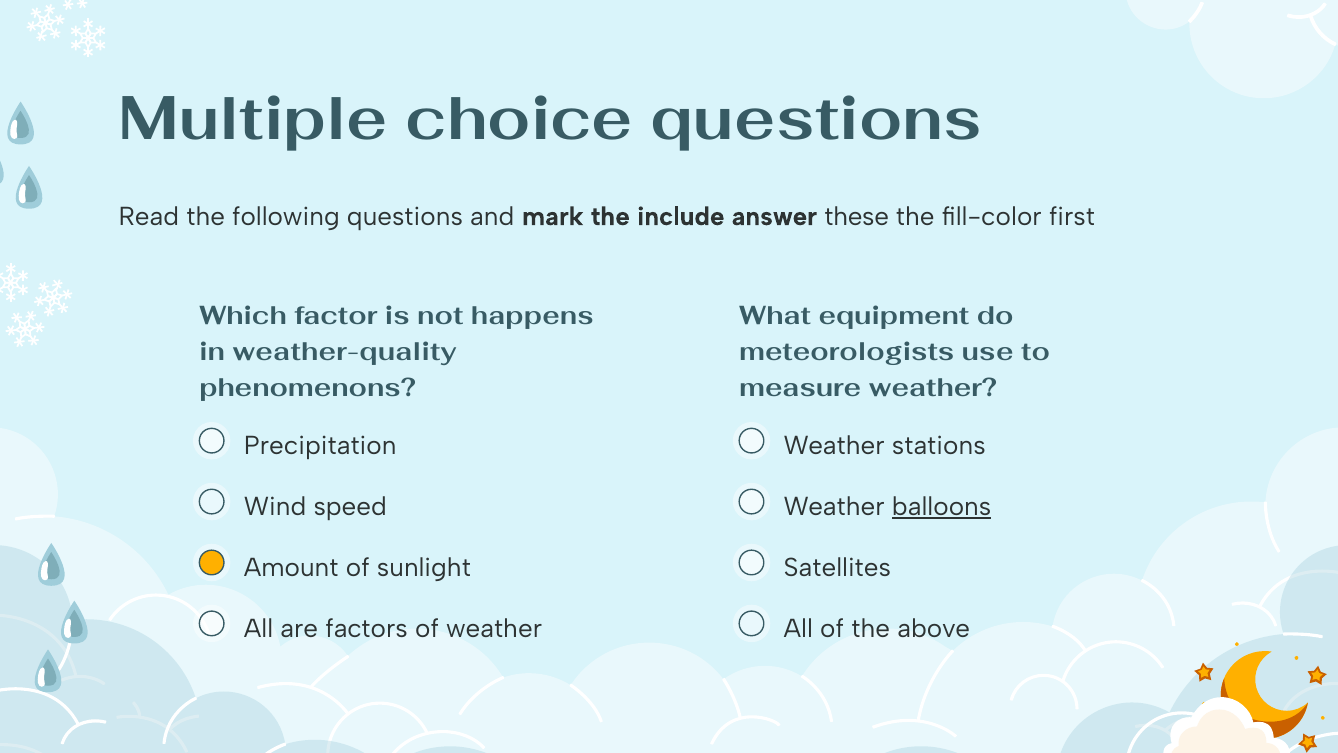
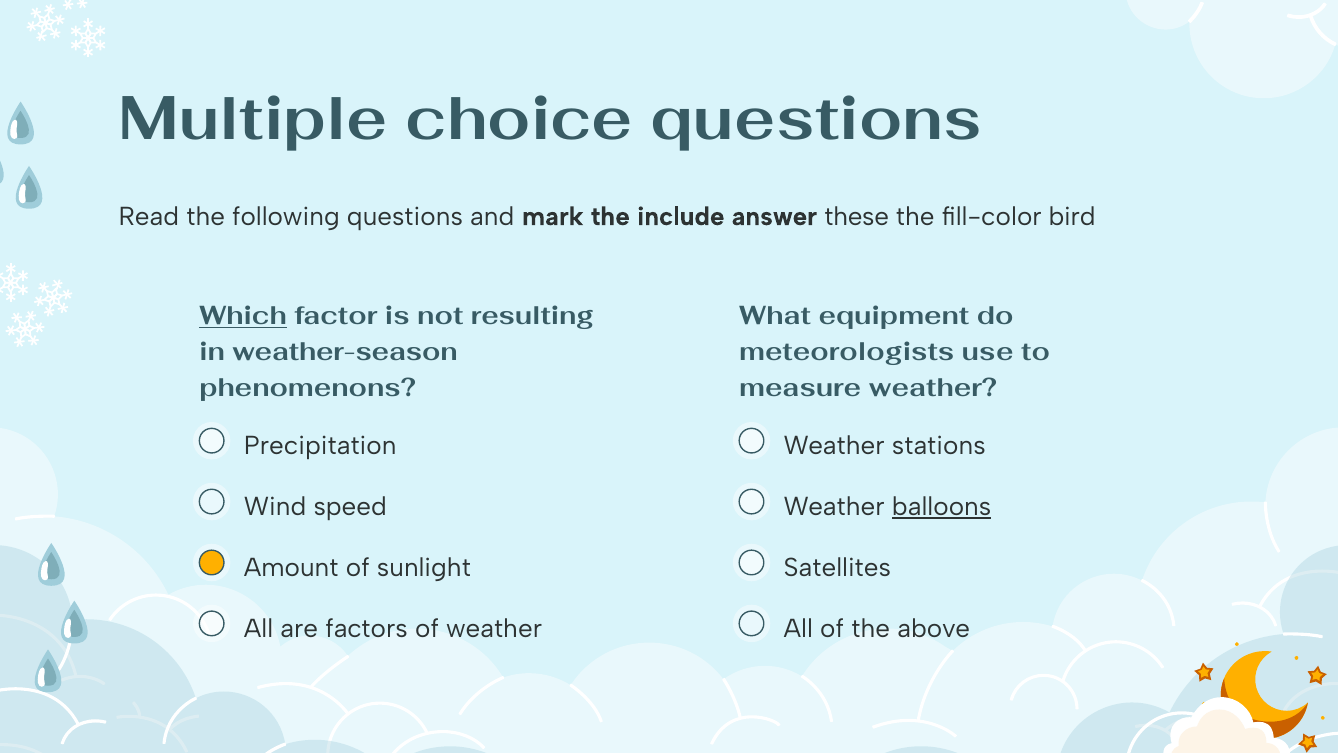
first: first -> bird
Which underline: none -> present
happens: happens -> resulting
weather-quality: weather-quality -> weather-season
